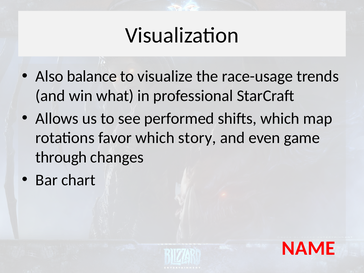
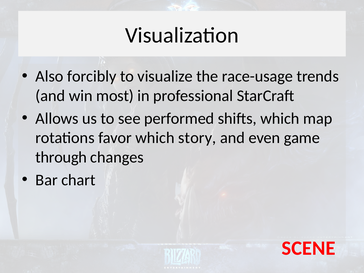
balance: balance -> forcibly
what: what -> most
NAME: NAME -> SCENE
